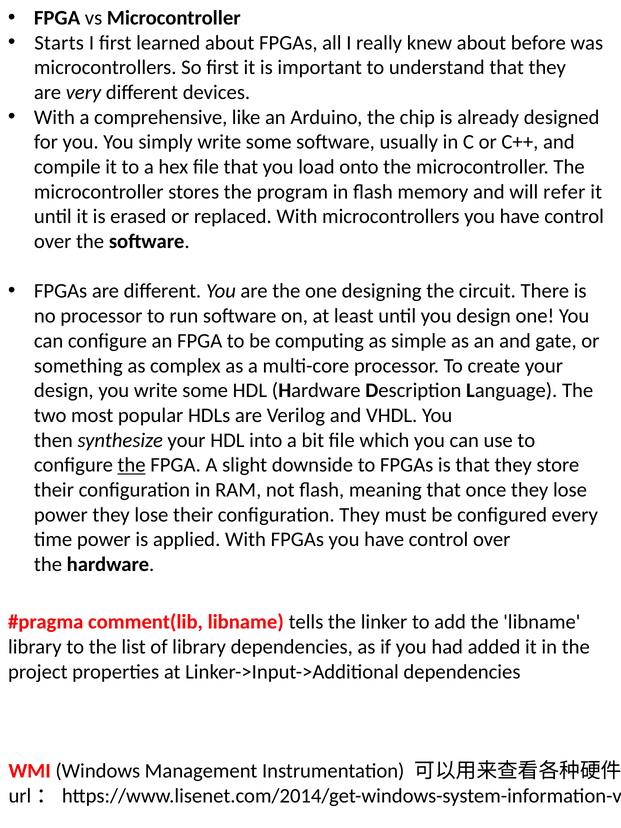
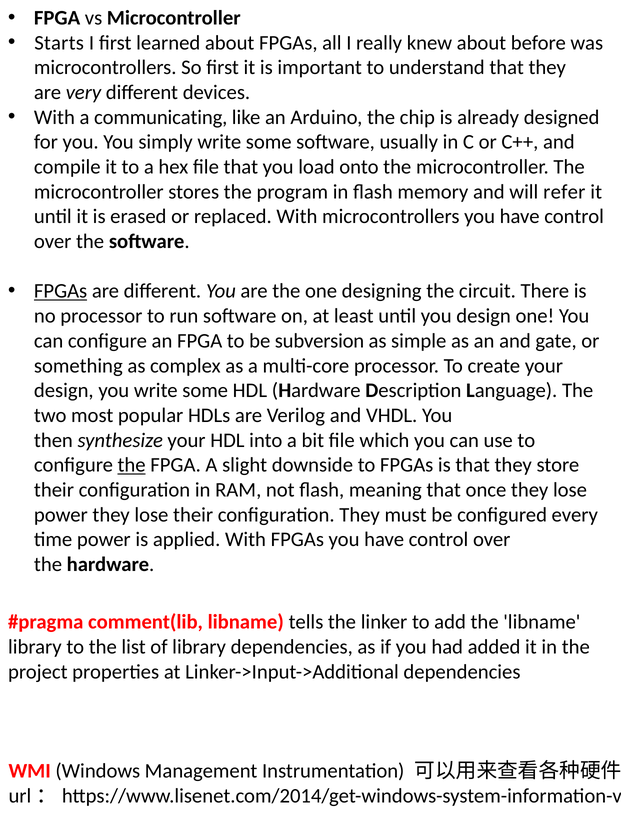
comprehensive: comprehensive -> communicating
FPGAs at (61, 291) underline: none -> present
computing: computing -> subversion
